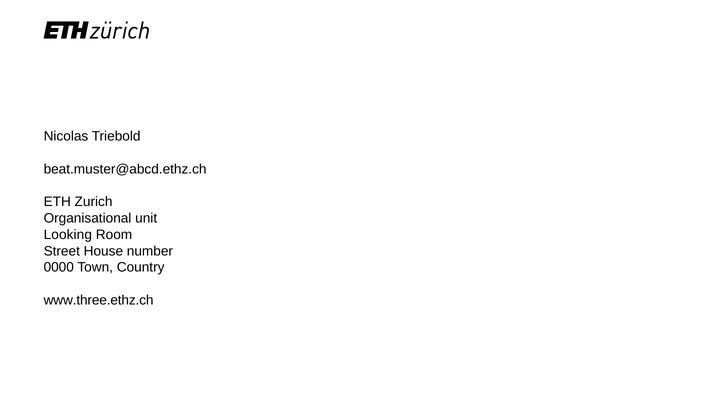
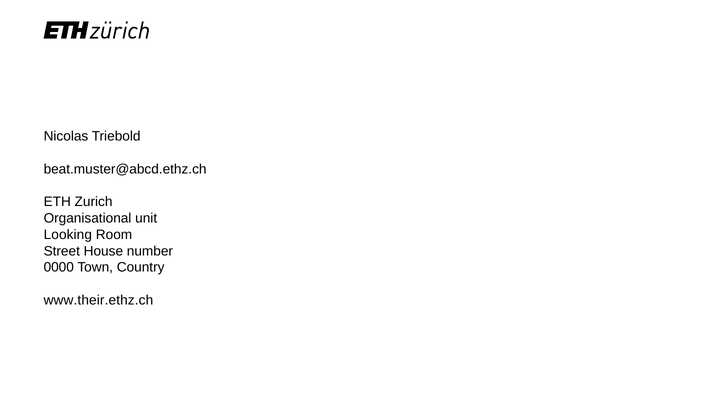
www.three.ethz.ch: www.three.ethz.ch -> www.their.ethz.ch
